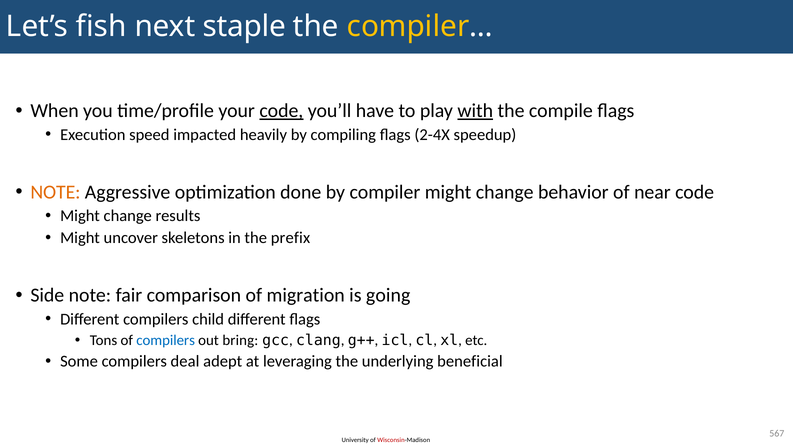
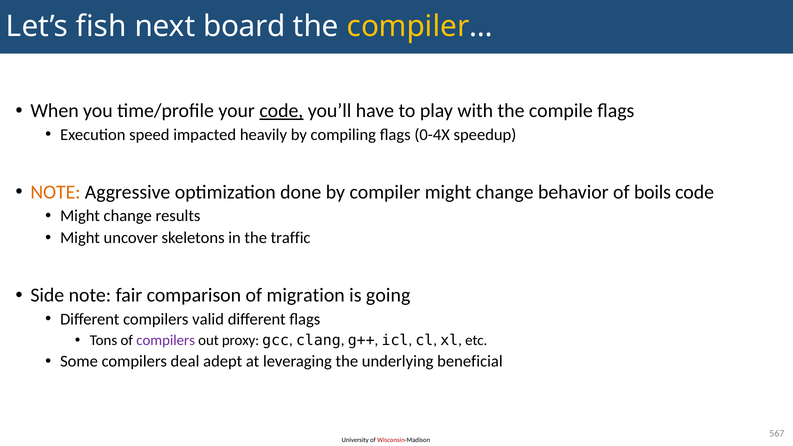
staple: staple -> board
with underline: present -> none
2-4X: 2-4X -> 0-4X
near: near -> boils
prefix: prefix -> traffic
child: child -> valid
compilers at (166, 340) colour: blue -> purple
bring: bring -> proxy
